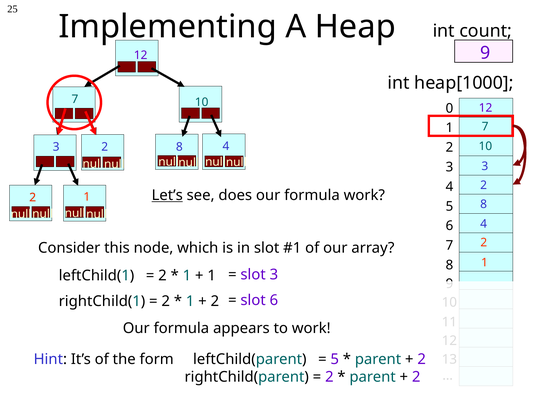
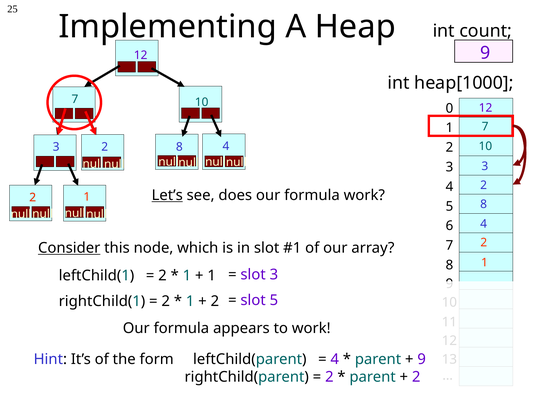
Consider underline: none -> present
slot 6: 6 -> 5
5 at (335, 359): 5 -> 4
2 at (422, 359): 2 -> 9
